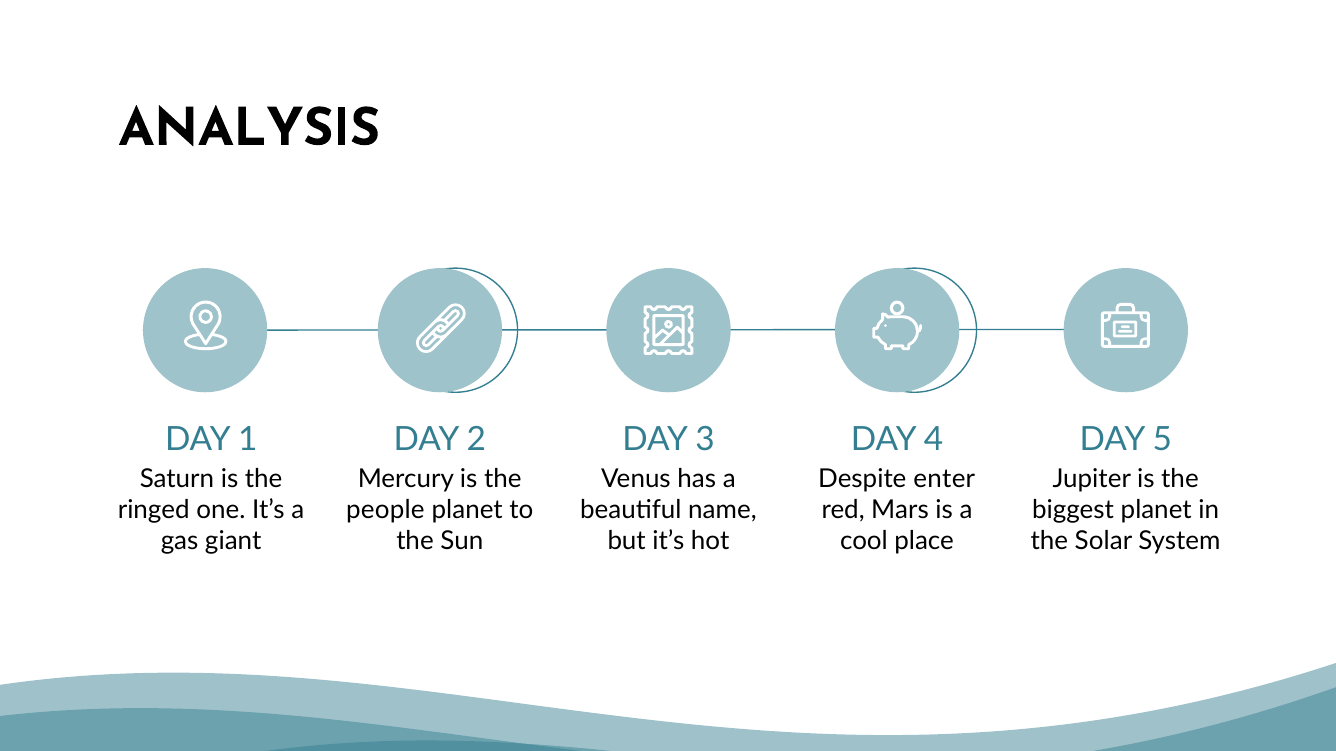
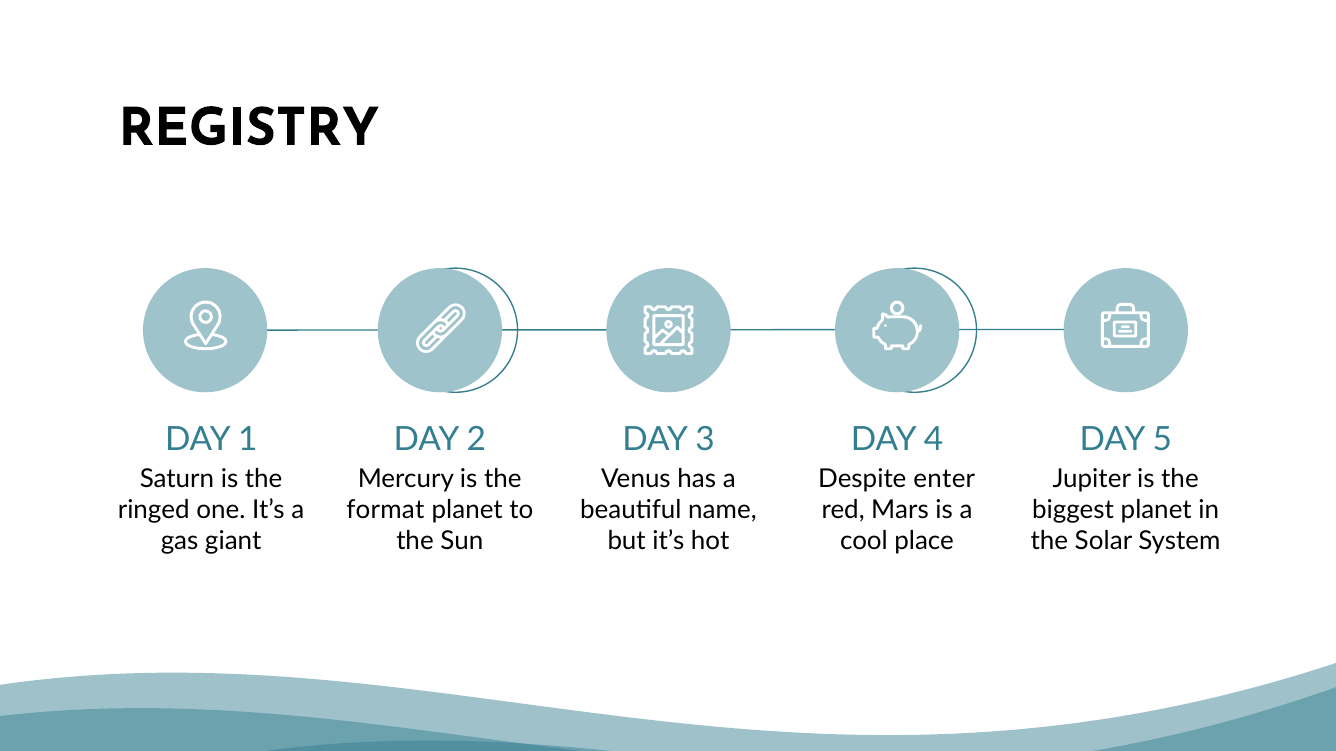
ANALYSIS: ANALYSIS -> REGISTRY
people: people -> format
